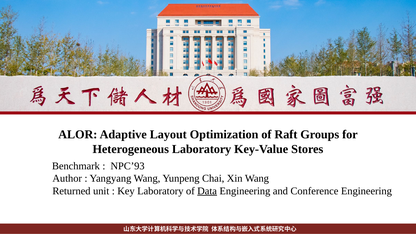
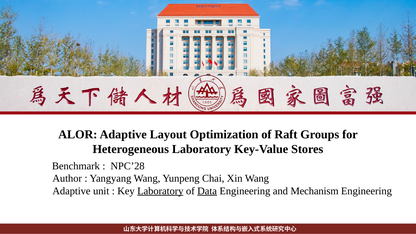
NPC’93: NPC’93 -> NPC’28
Returned at (71, 191): Returned -> Adaptive
Laboratory at (160, 191) underline: none -> present
Conference: Conference -> Mechanism
